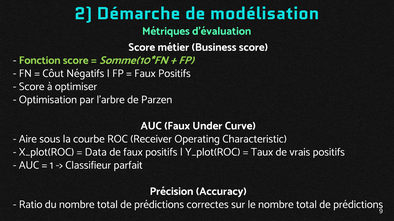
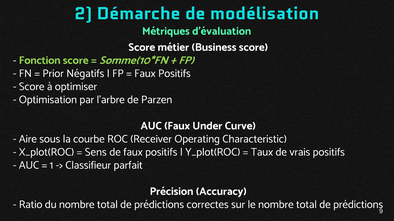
Côut: Côut -> Prior
Data: Data -> Sens
